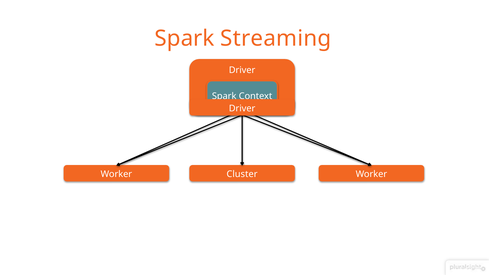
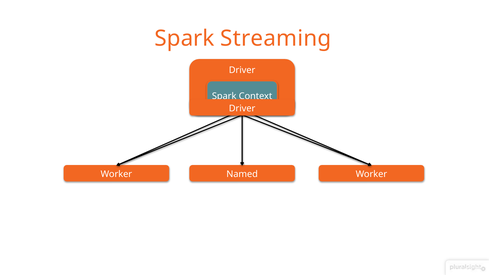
Cluster: Cluster -> Named
